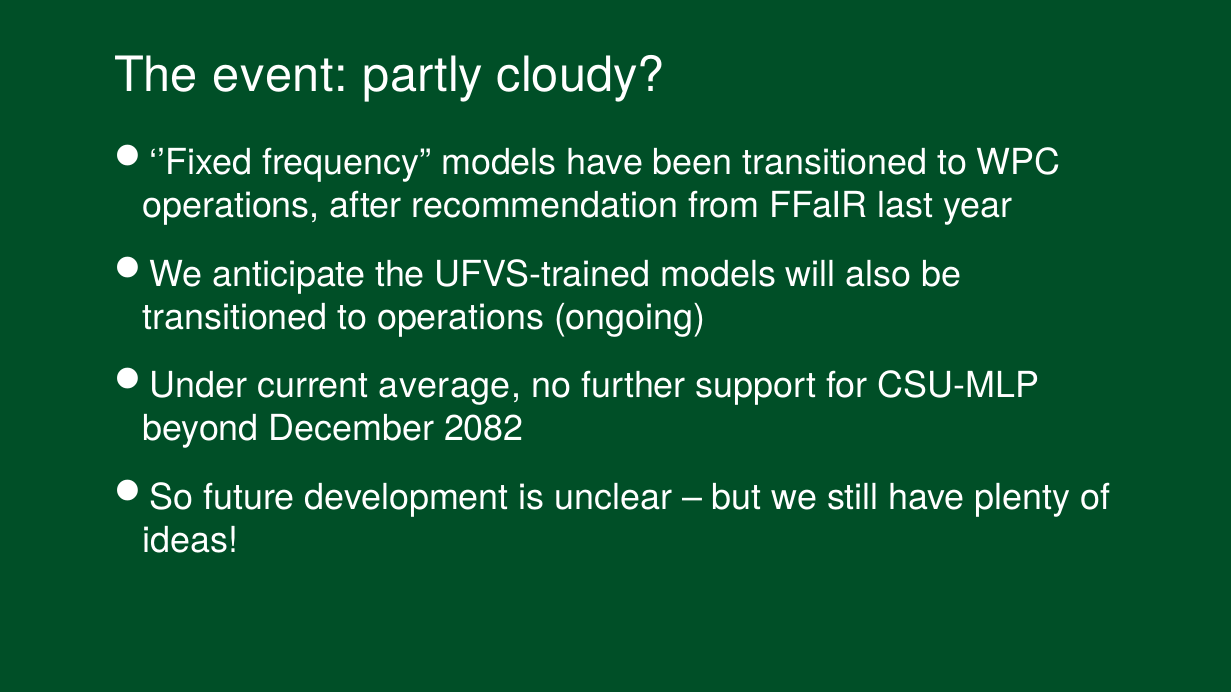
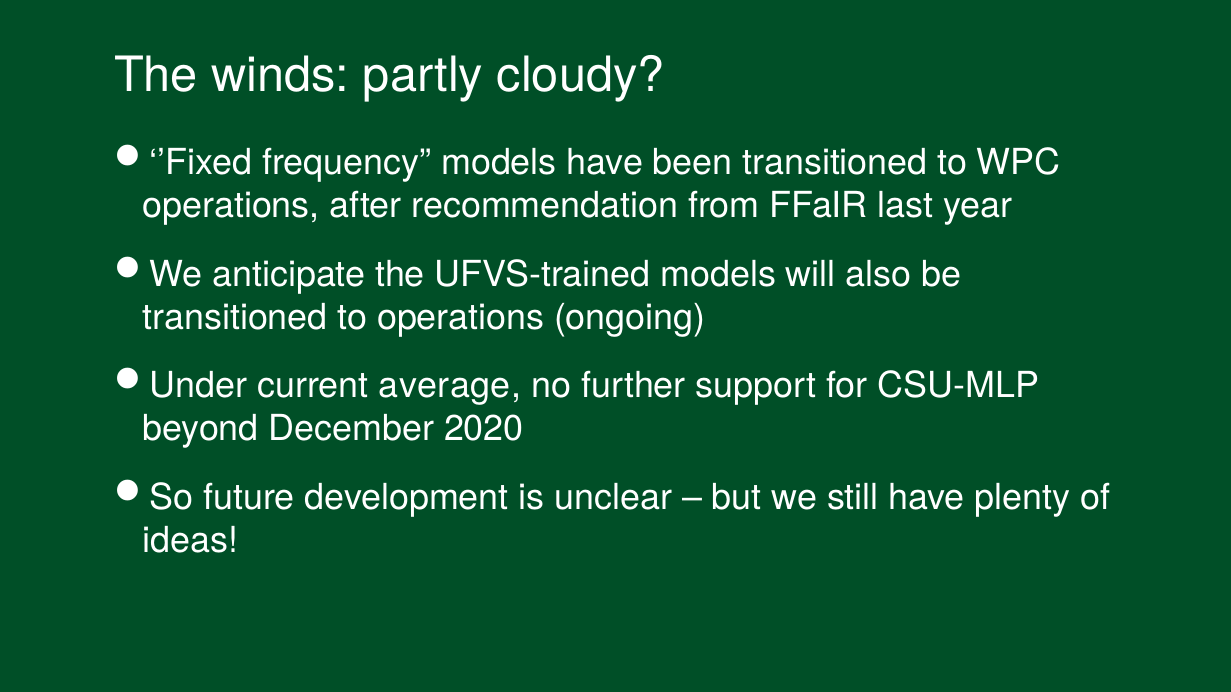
event: event -> winds
2082: 2082 -> 2020
